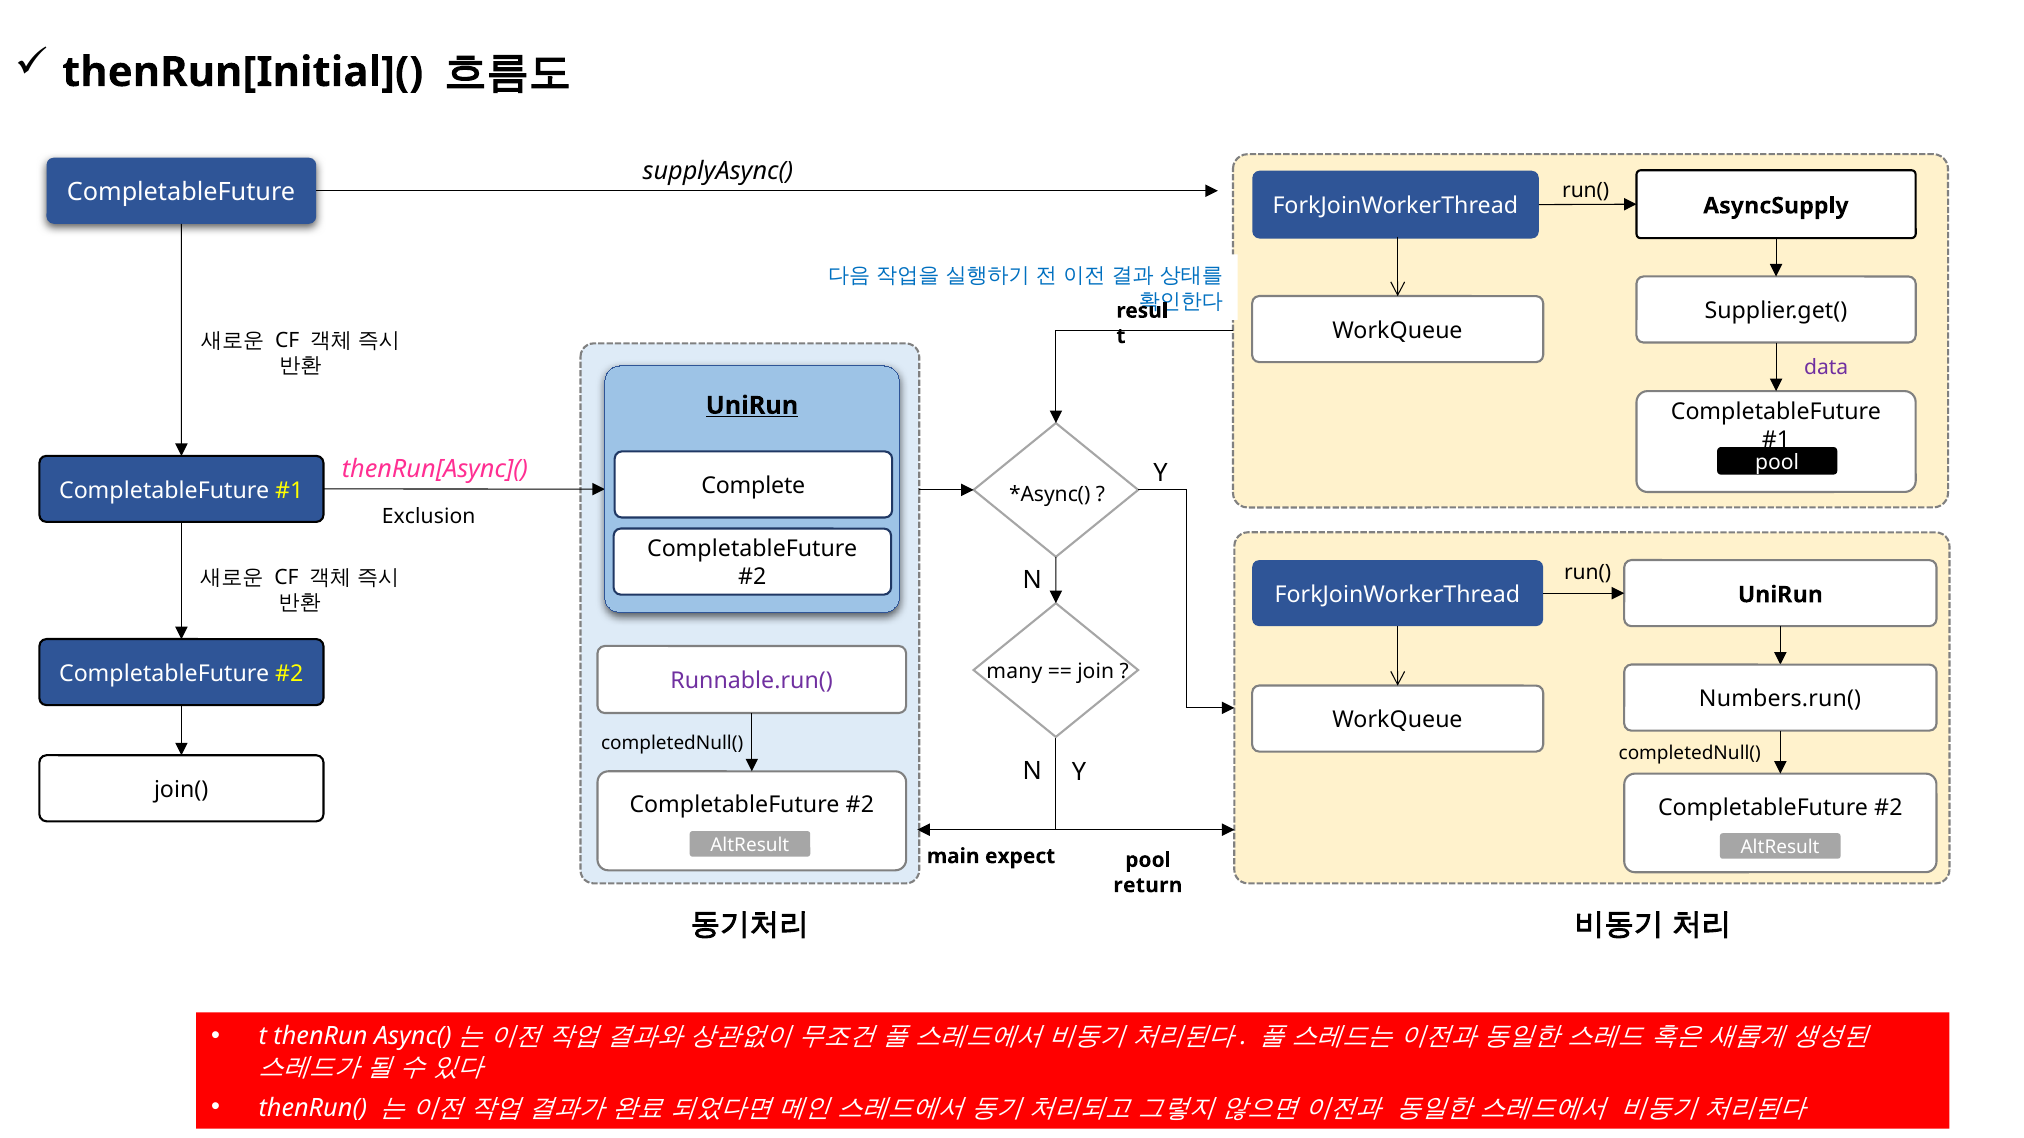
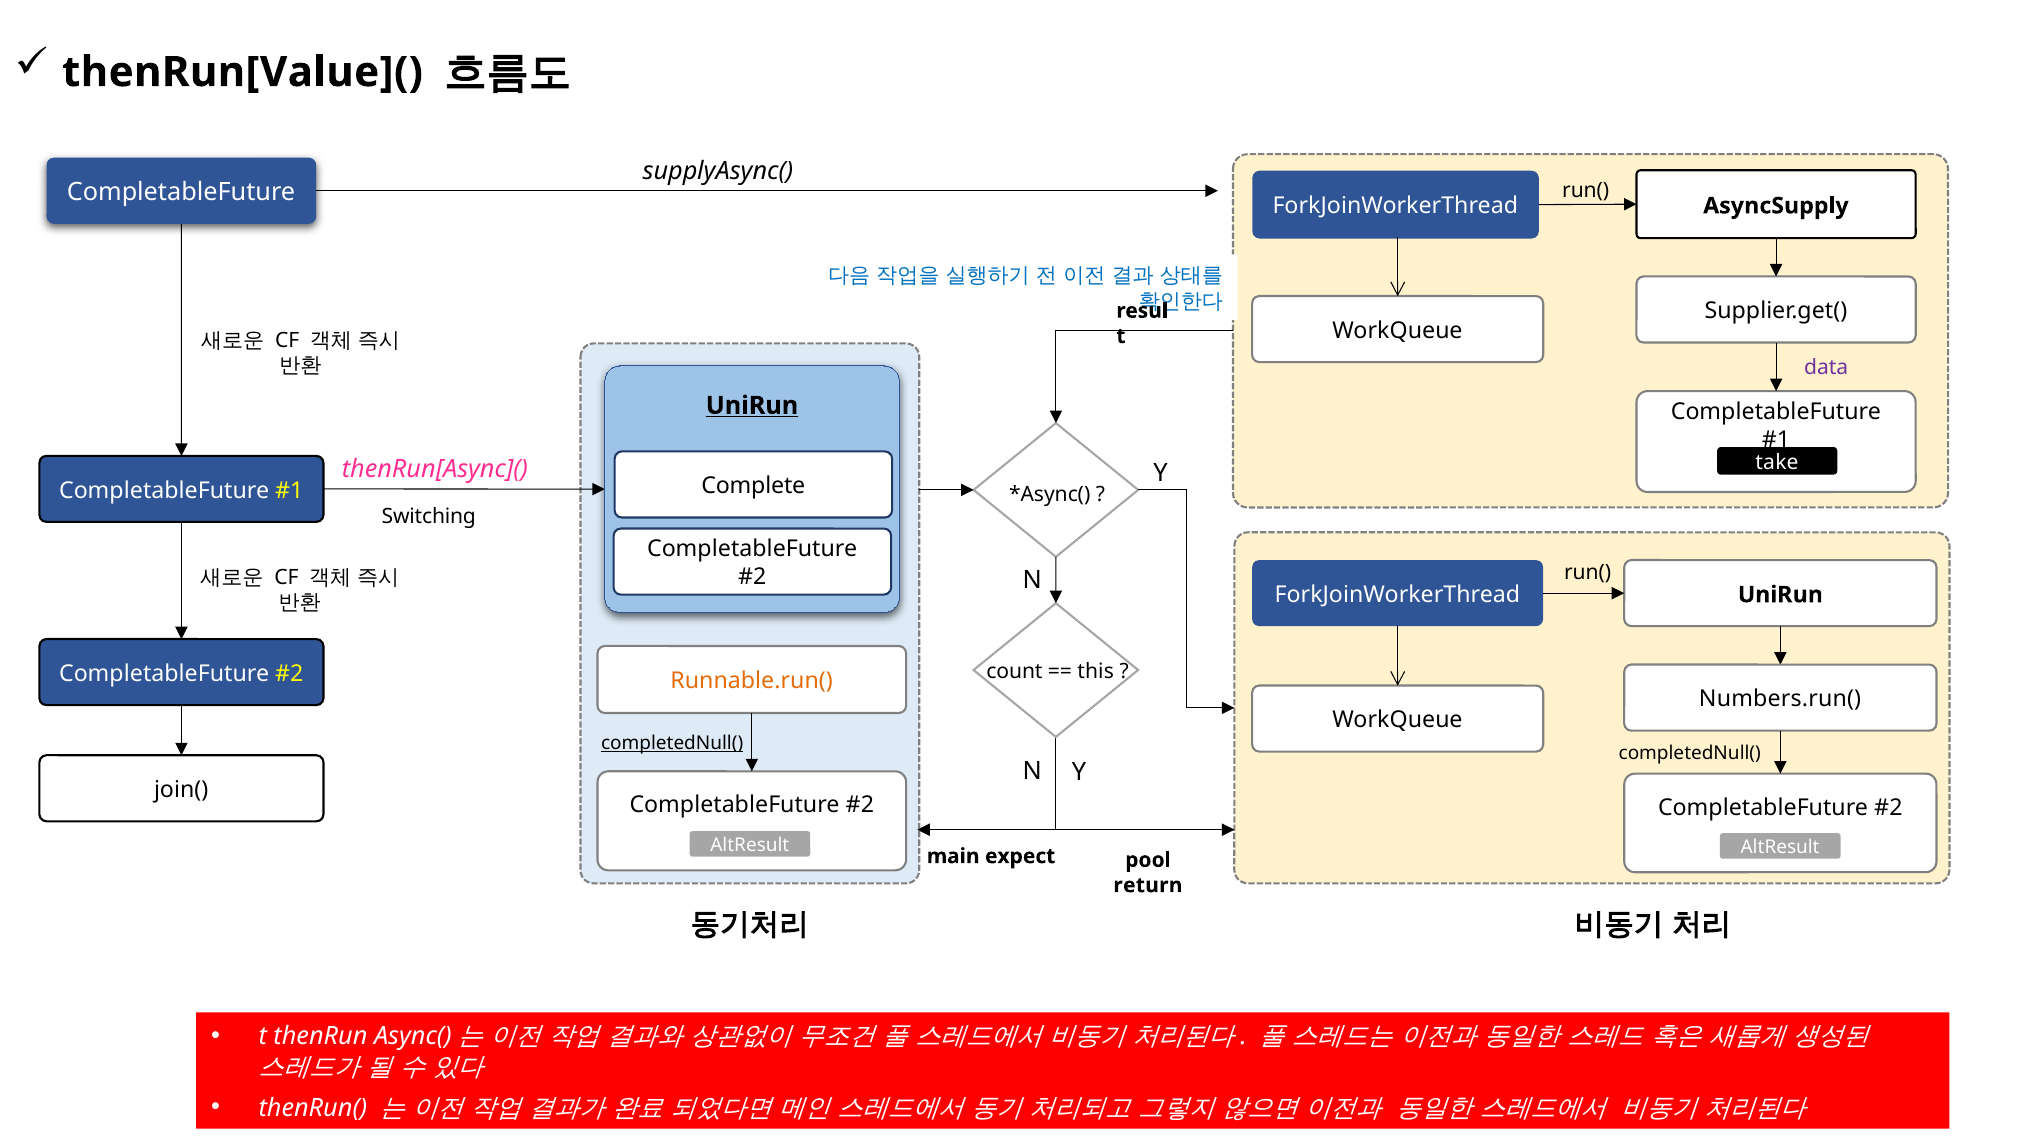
thenRun[Initial](: thenRun[Initial]( -> thenRun[Value](
pool at (1777, 462): pool -> take
Exclusion: Exclusion -> Switching
many: many -> count
join: join -> this
Runnable.run( colour: purple -> orange
completedNull( at (672, 743) underline: none -> present
